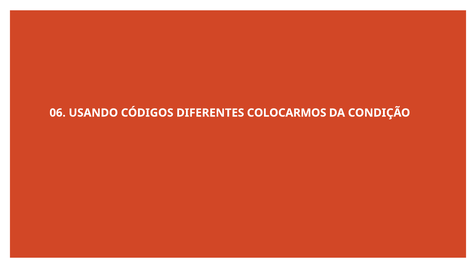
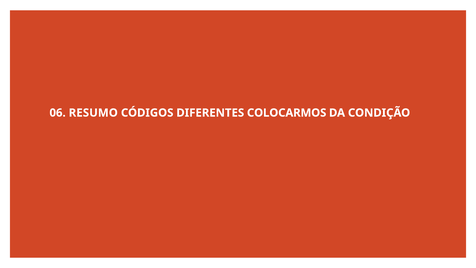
USANDO: USANDO -> RESUMO
